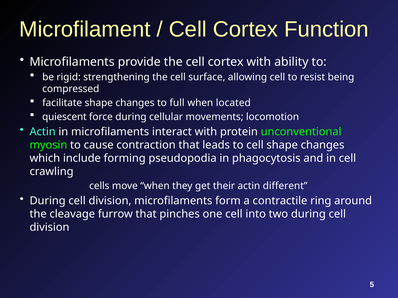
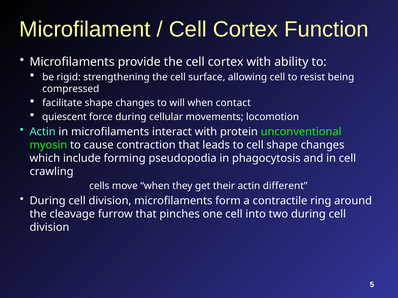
full: full -> will
located: located -> contact
